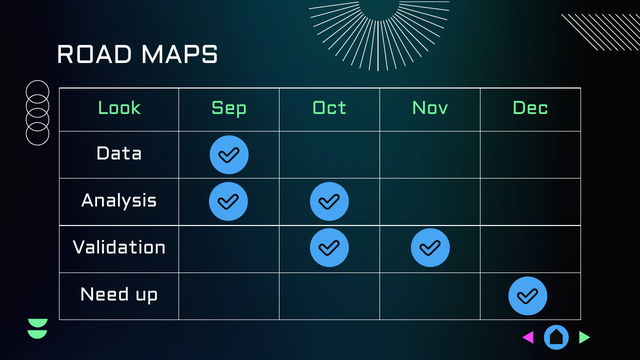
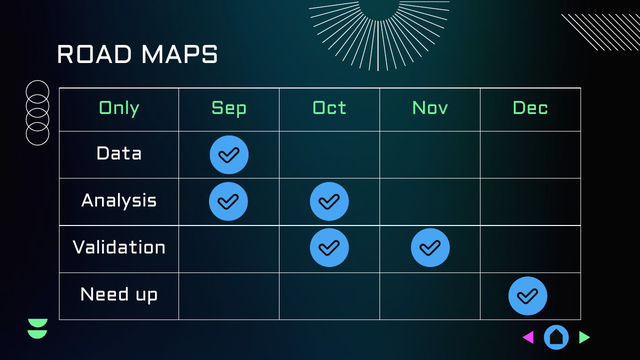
Look: Look -> Only
